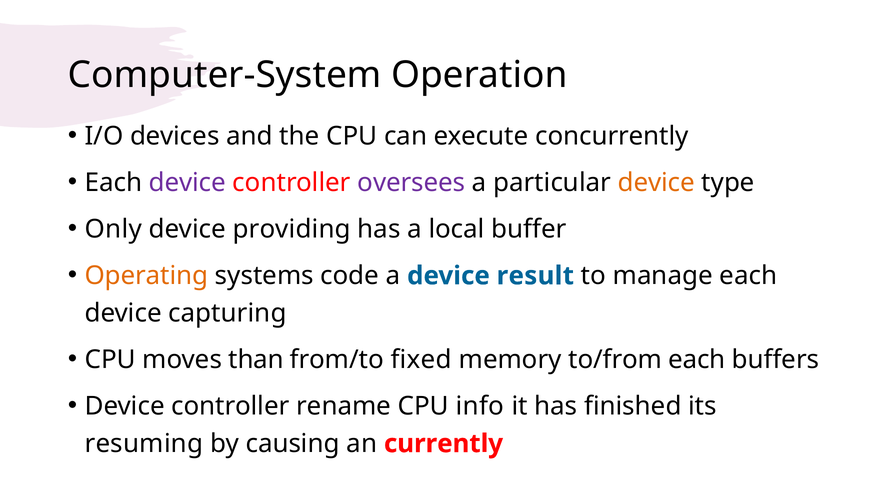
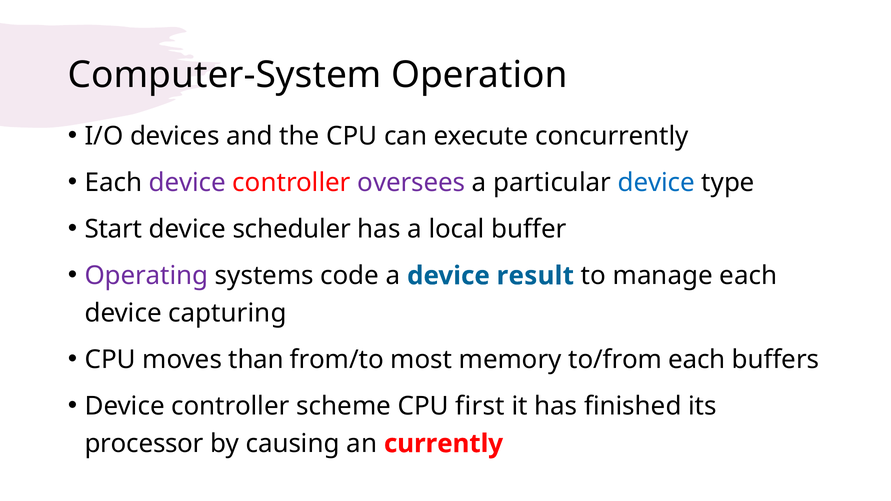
device at (656, 183) colour: orange -> blue
Only: Only -> Start
providing: providing -> scheduler
Operating colour: orange -> purple
fixed: fixed -> most
rename: rename -> scheme
info: info -> first
resuming: resuming -> processor
